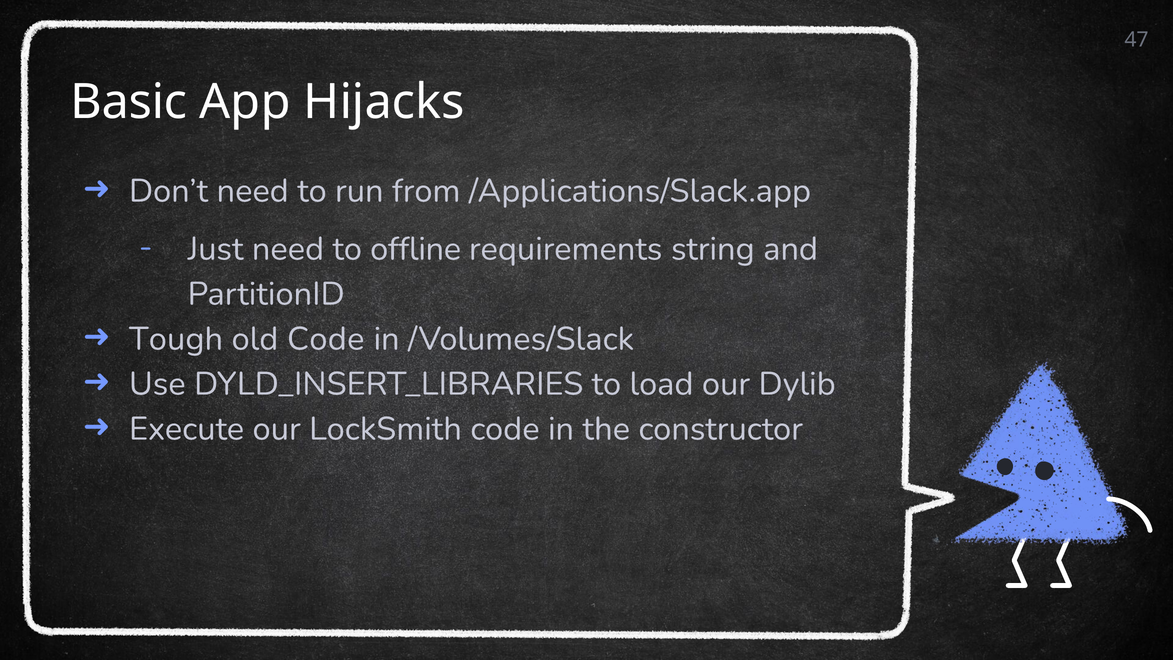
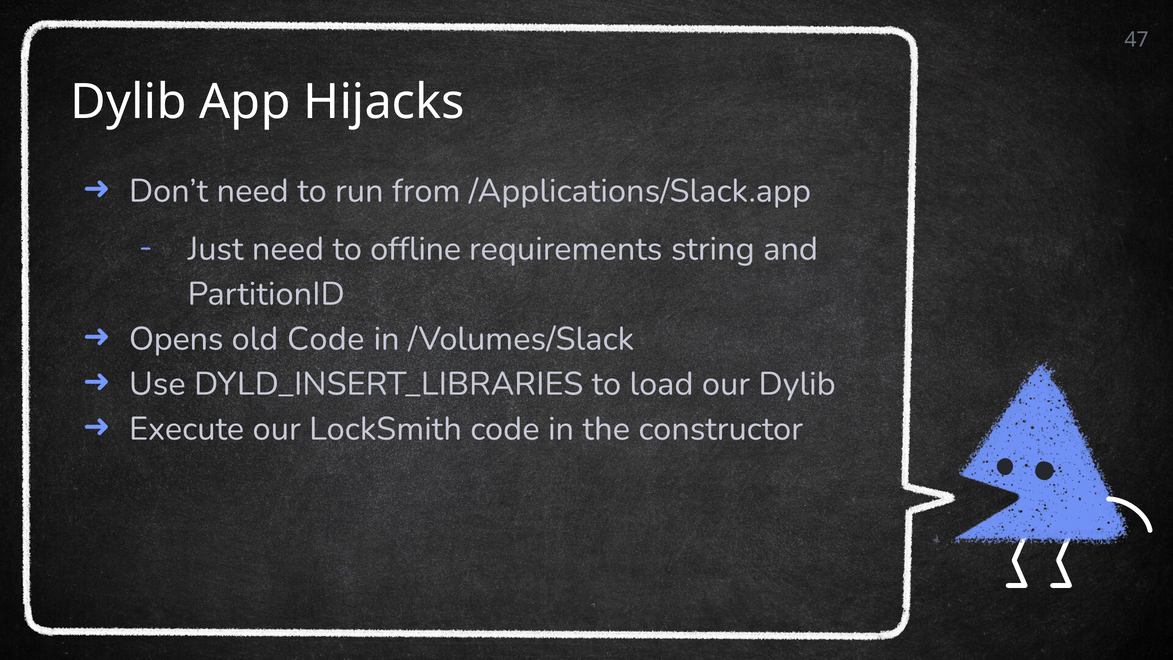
Basic at (129, 102): Basic -> Dylib
Tough: Tough -> Opens
